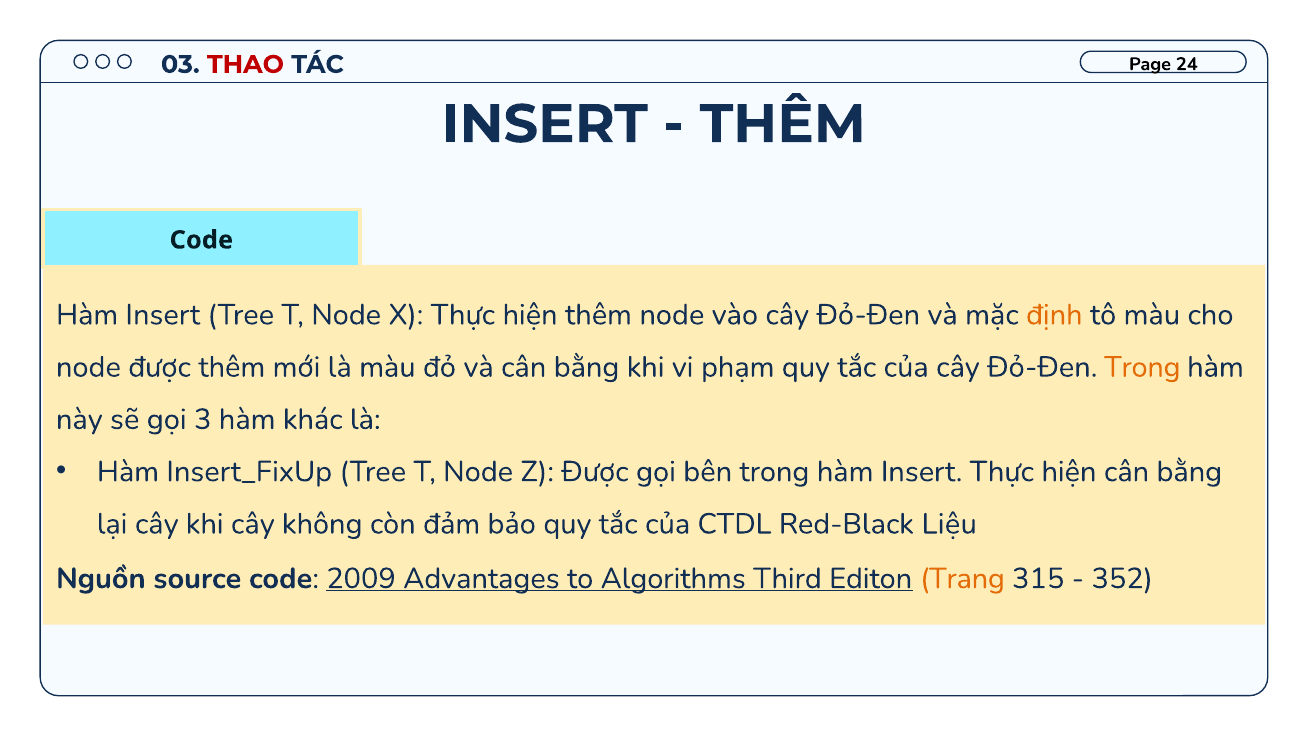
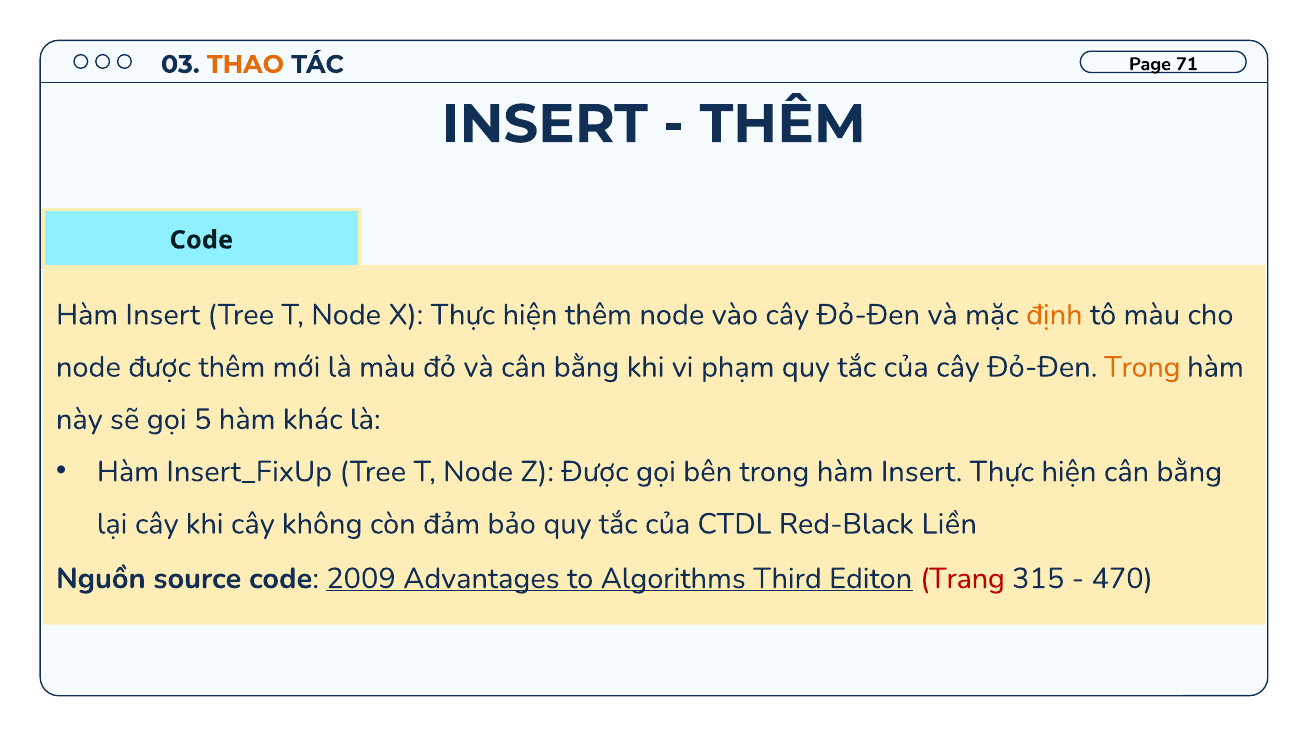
24: 24 -> 71
THAO colour: red -> orange
3: 3 -> 5
Liệu: Liệu -> Liền
Trang colour: orange -> red
352: 352 -> 470
